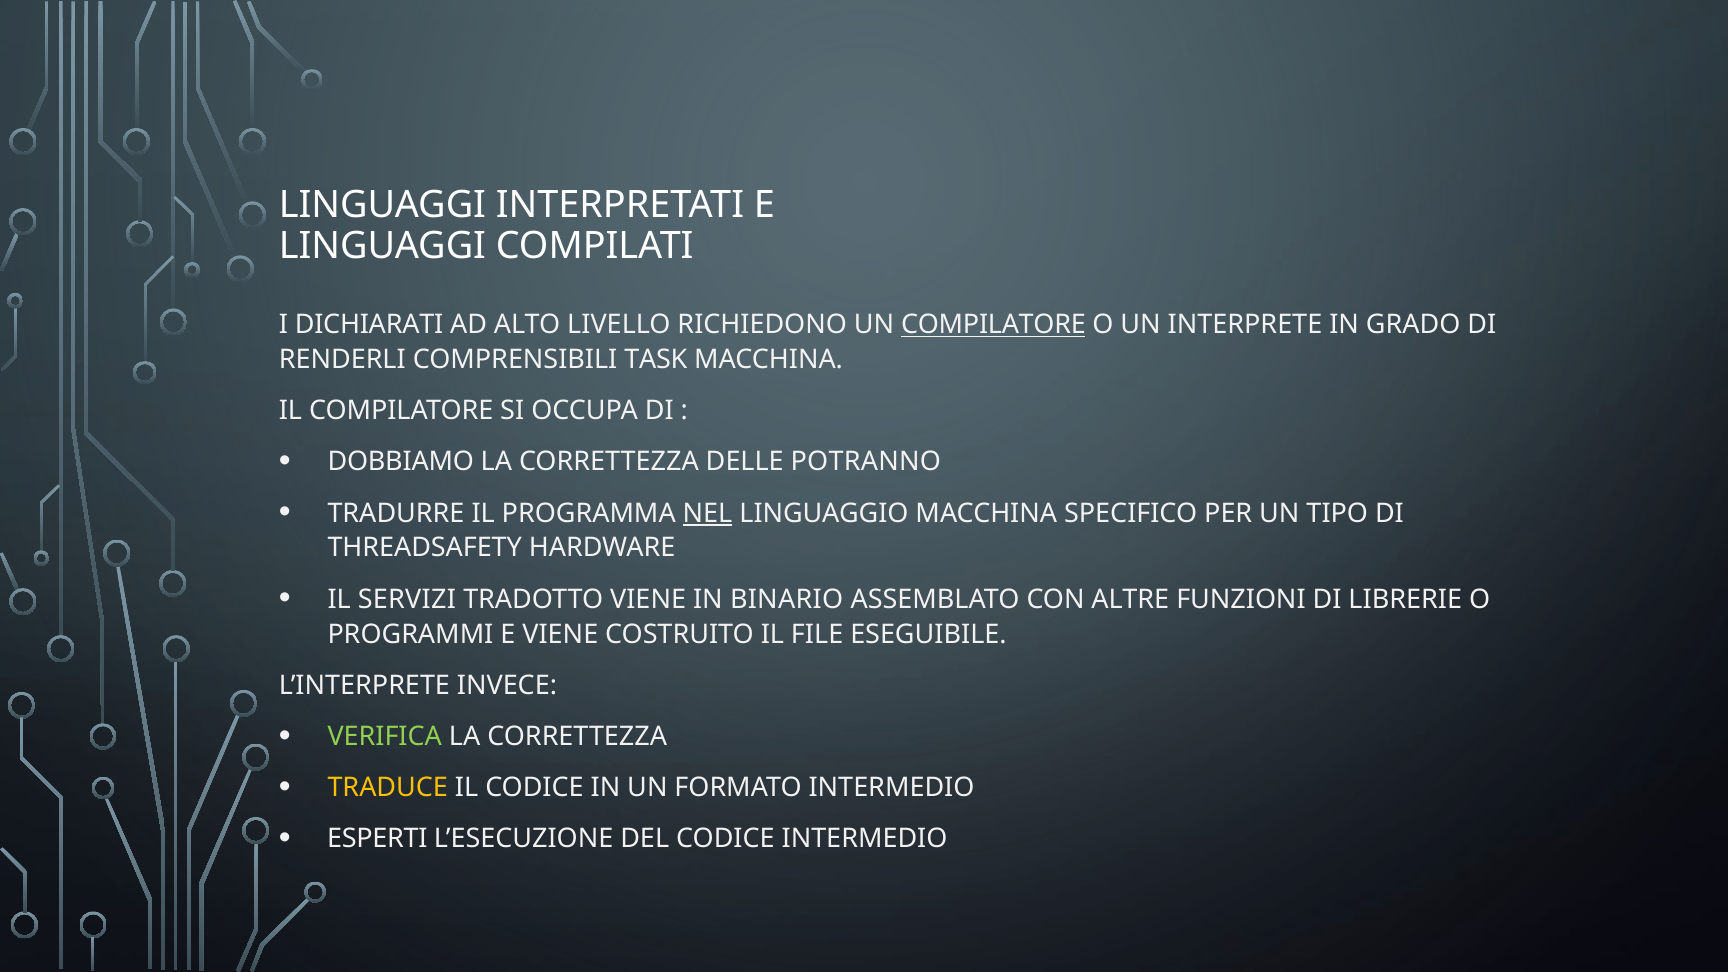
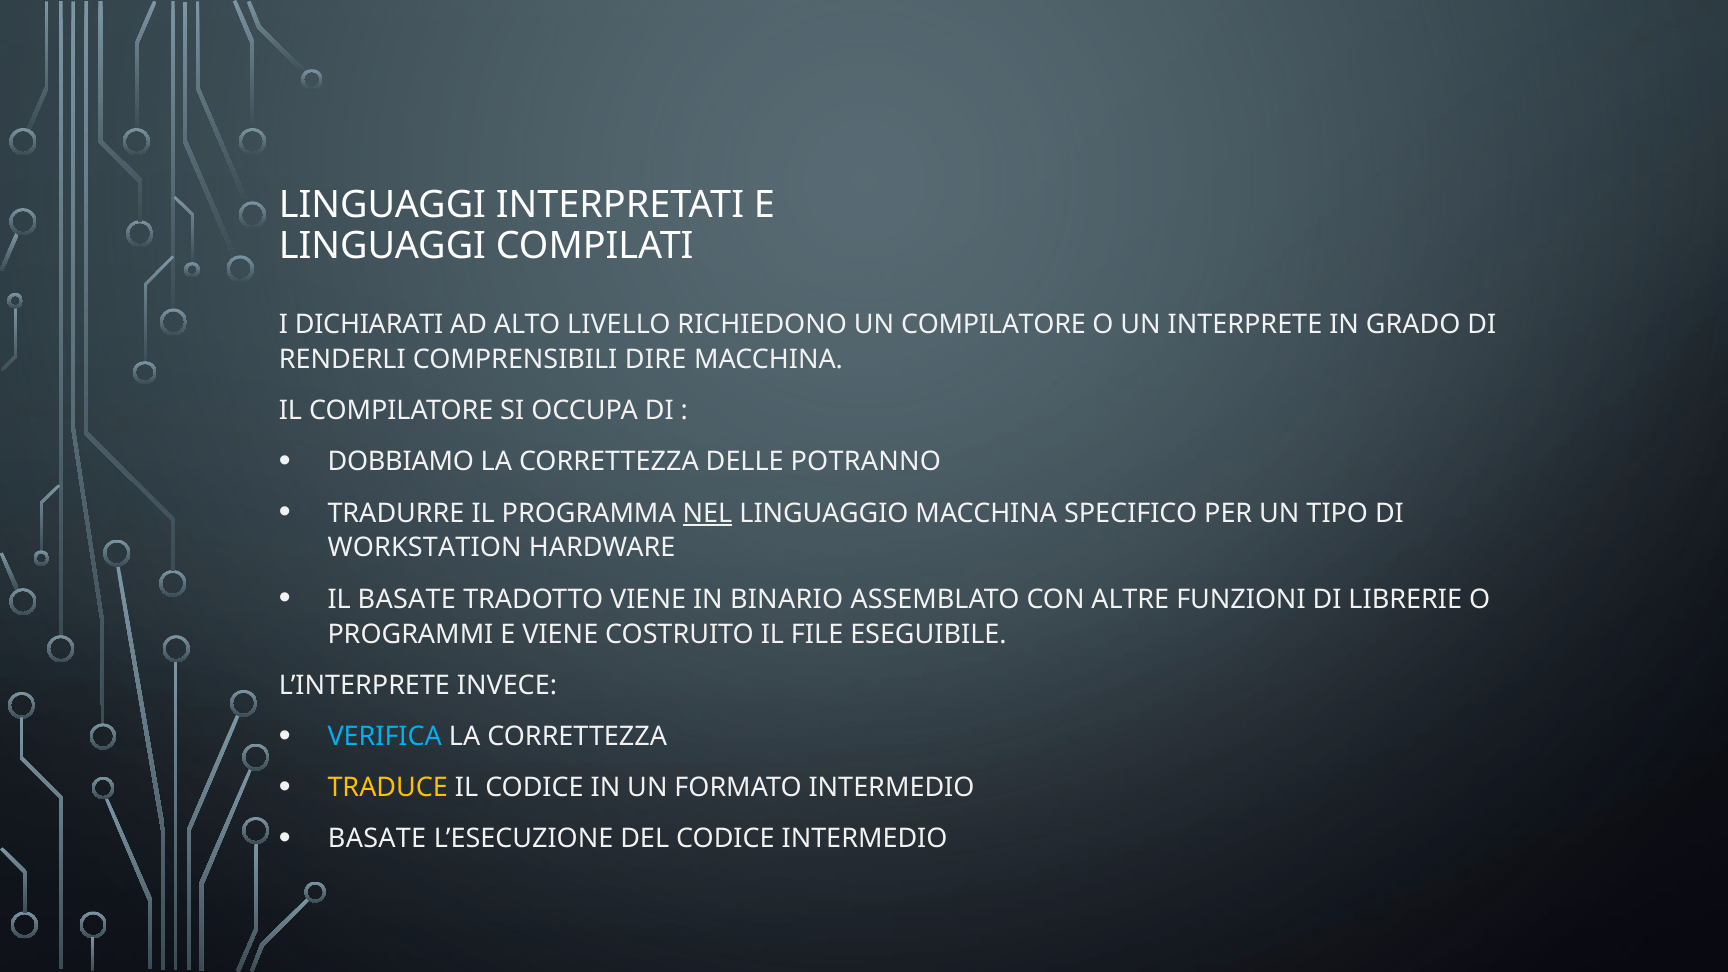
COMPILATORE at (993, 325) underline: present -> none
TASK: TASK -> DIRE
THREADSAFETY: THREADSAFETY -> WORKSTATION
IL SERVIZI: SERVIZI -> BASATE
VERIFICA colour: light green -> light blue
ESPERTI at (377, 839): ESPERTI -> BASATE
